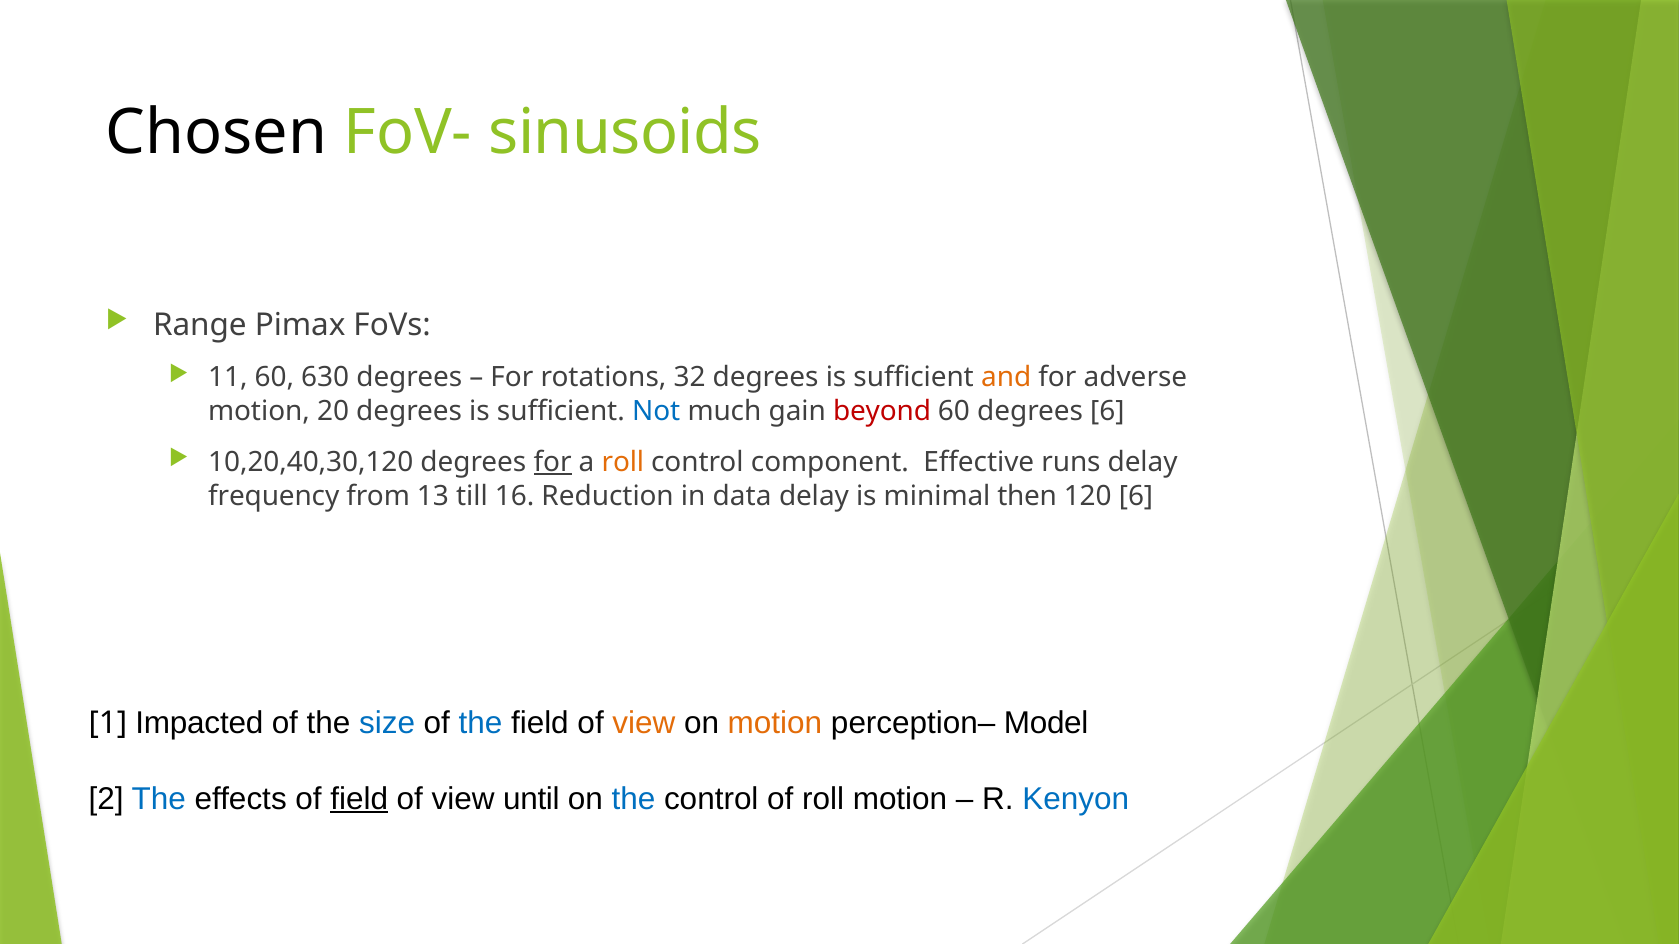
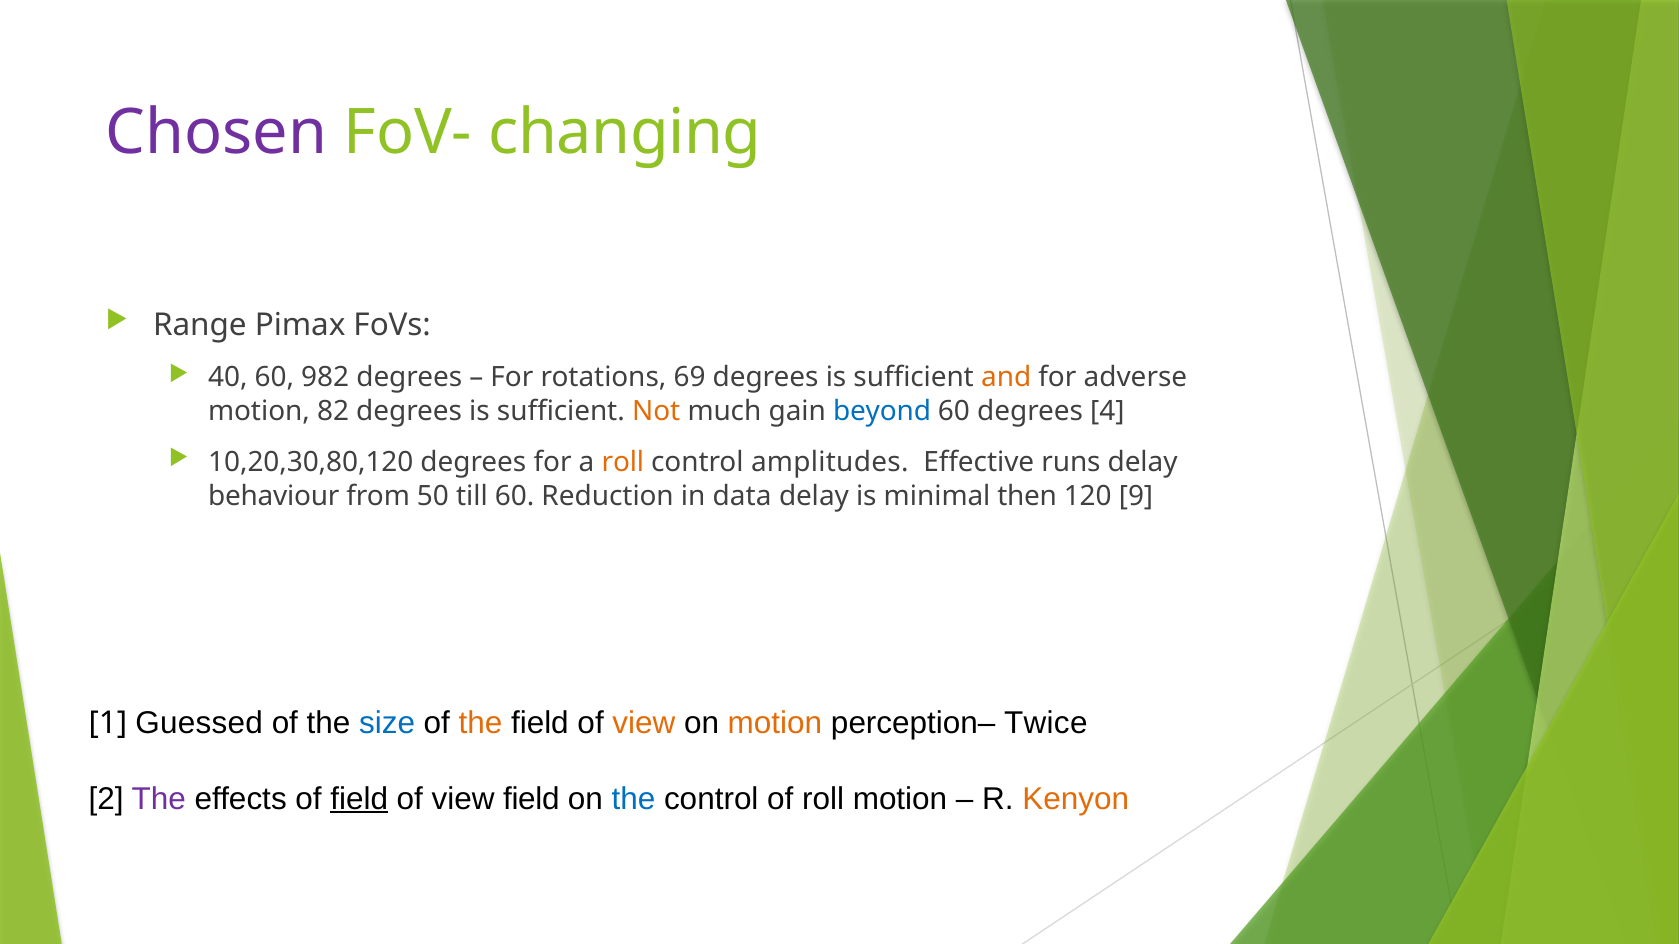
Chosen colour: black -> purple
sinusoids: sinusoids -> changing
11: 11 -> 40
630: 630 -> 982
32: 32 -> 69
20: 20 -> 82
Not colour: blue -> orange
beyond colour: red -> blue
degrees 6: 6 -> 4
10,20,40,30,120: 10,20,40,30,120 -> 10,20,30,80,120
for at (553, 462) underline: present -> none
component: component -> amplitudes
frequency: frequency -> behaviour
13: 13 -> 50
till 16: 16 -> 60
120 6: 6 -> 9
Impacted: Impacted -> Guessed
the at (481, 724) colour: blue -> orange
Model: Model -> Twice
The at (159, 799) colour: blue -> purple
view until: until -> field
Kenyon colour: blue -> orange
